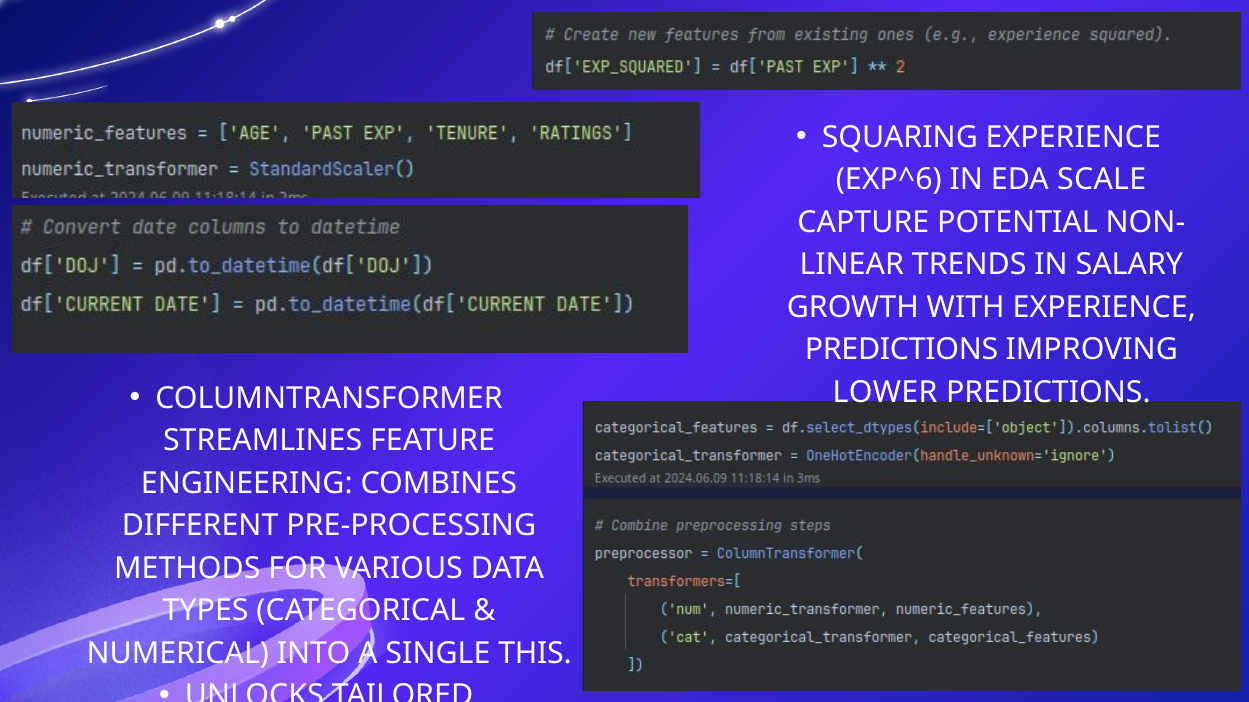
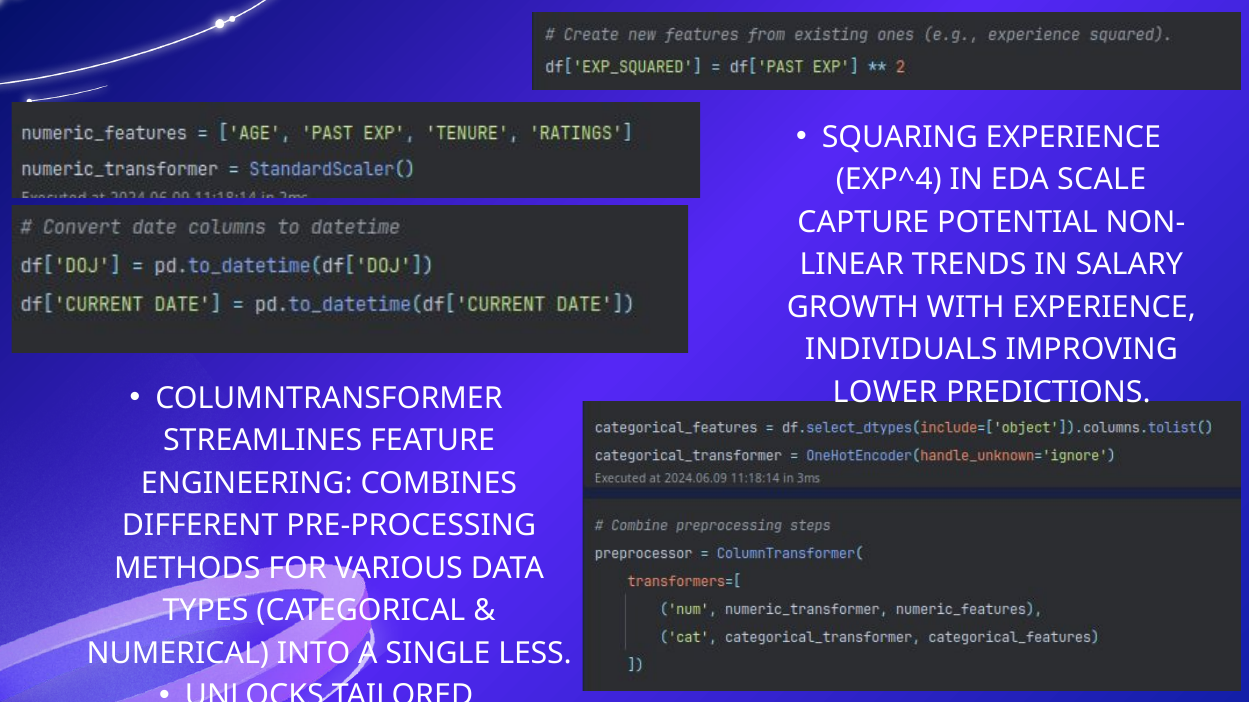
EXP^6: EXP^6 -> EXP^4
PREDICTIONS at (902, 350): PREDICTIONS -> INDIVIDUALS
THIS: THIS -> LESS
